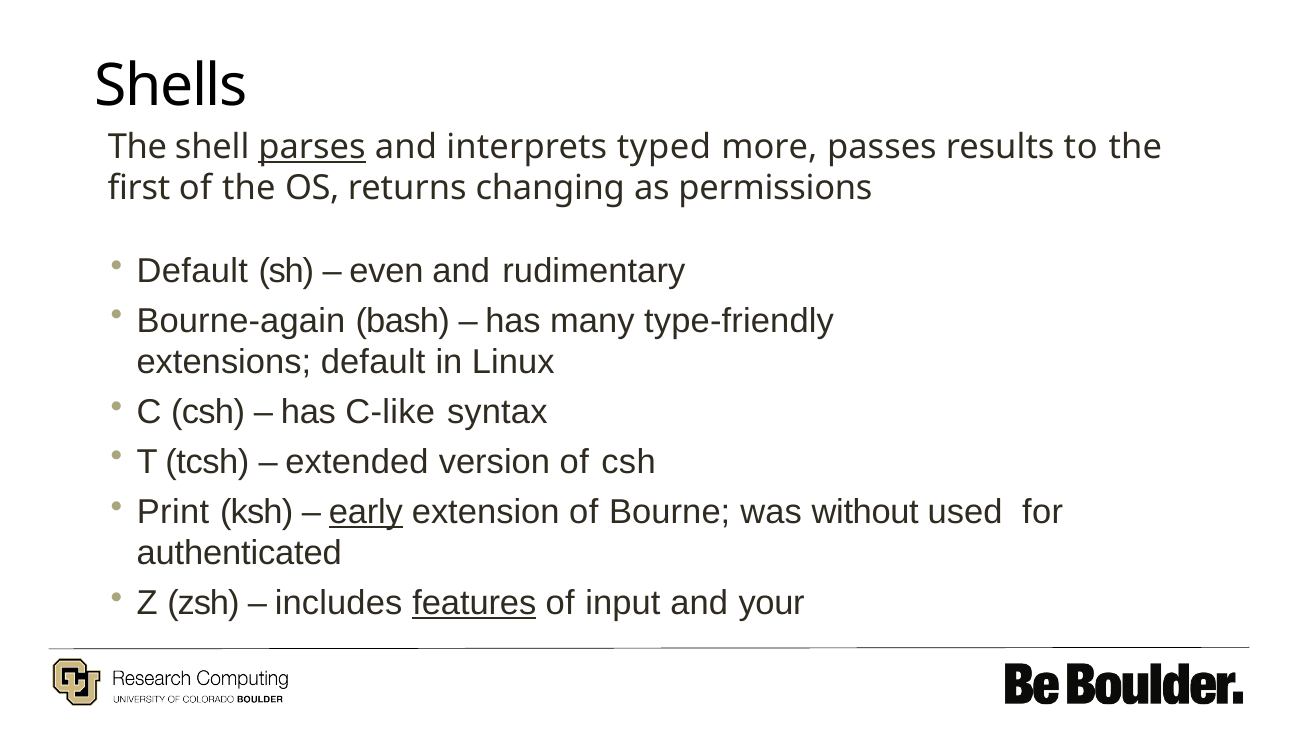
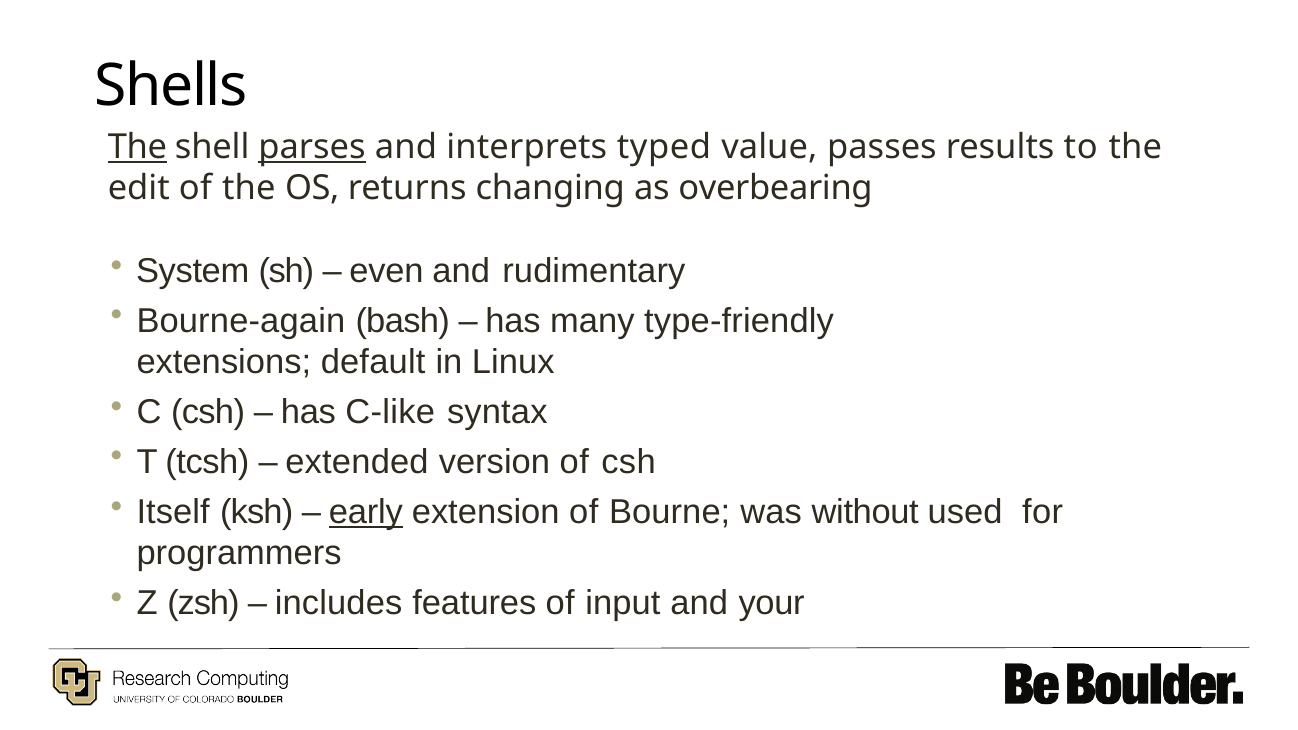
The at (137, 147) underline: none -> present
more: more -> value
first: first -> edit
permissions: permissions -> overbearing
Default at (192, 271): Default -> System
Print: Print -> Itself
authenticated: authenticated -> programmers
features underline: present -> none
